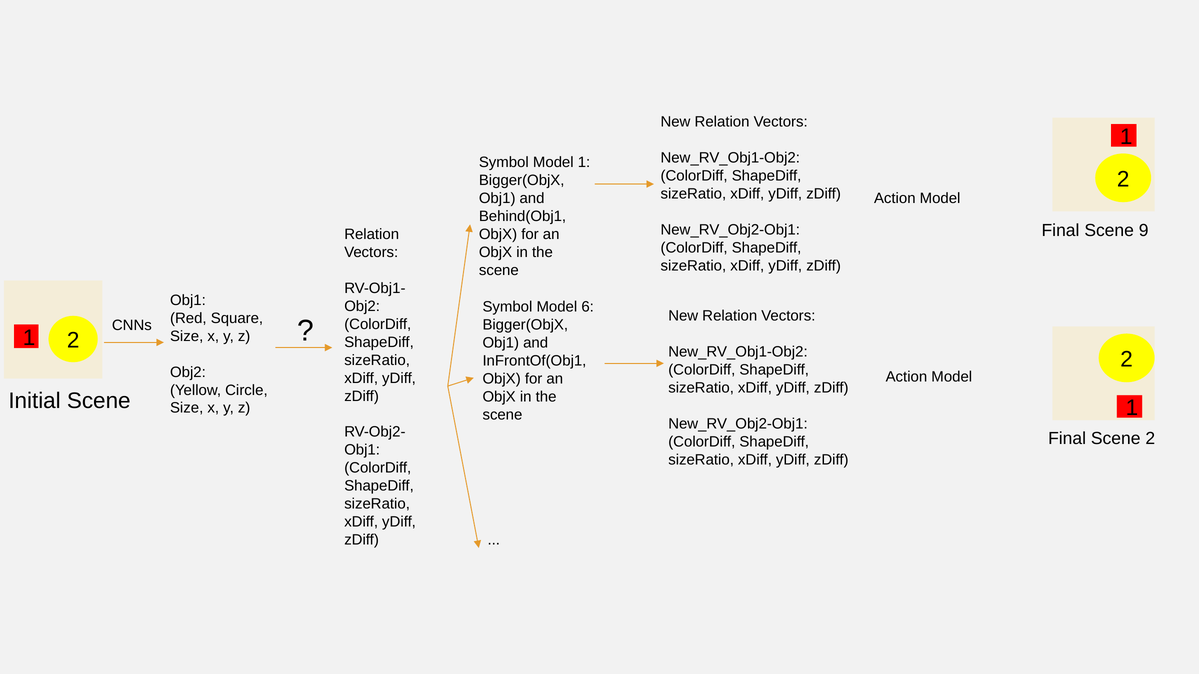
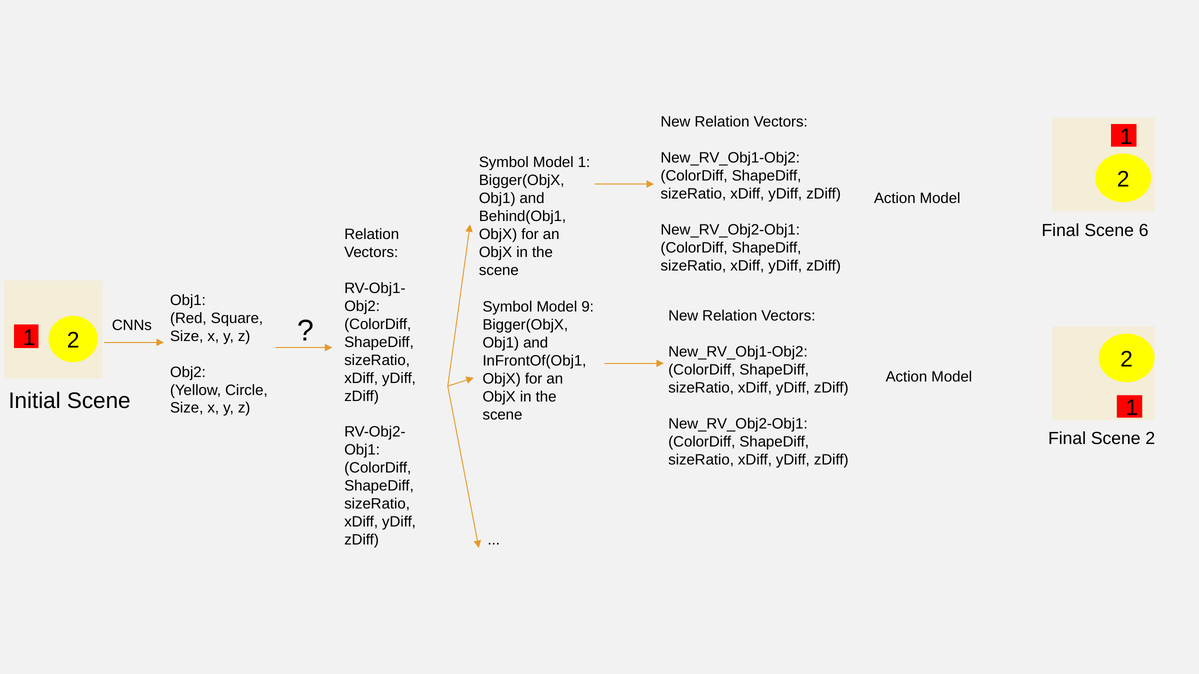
9: 9 -> 6
6: 6 -> 9
